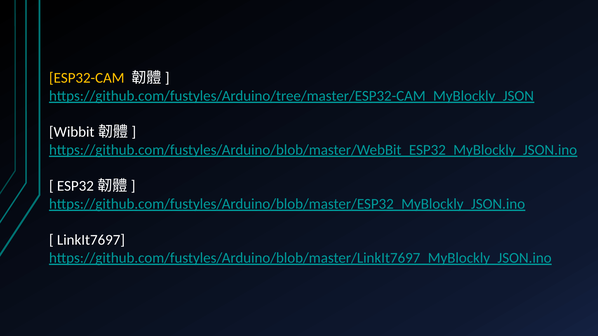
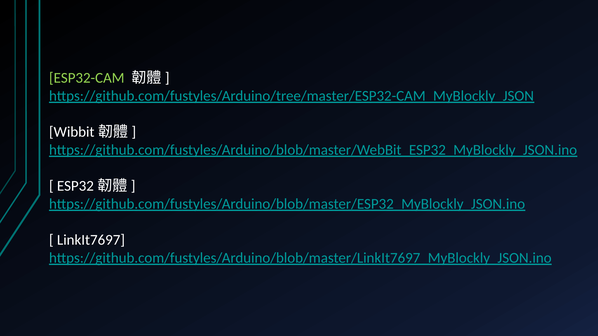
ESP32-CAM colour: yellow -> light green
